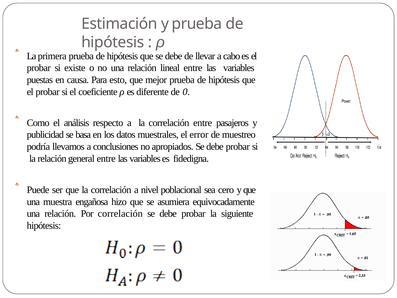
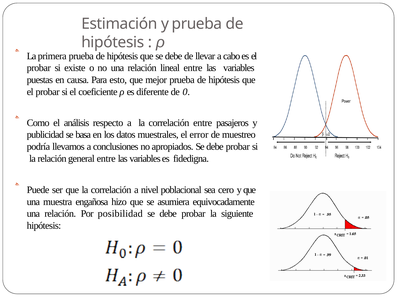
Por correlación: correlación -> posibilidad
